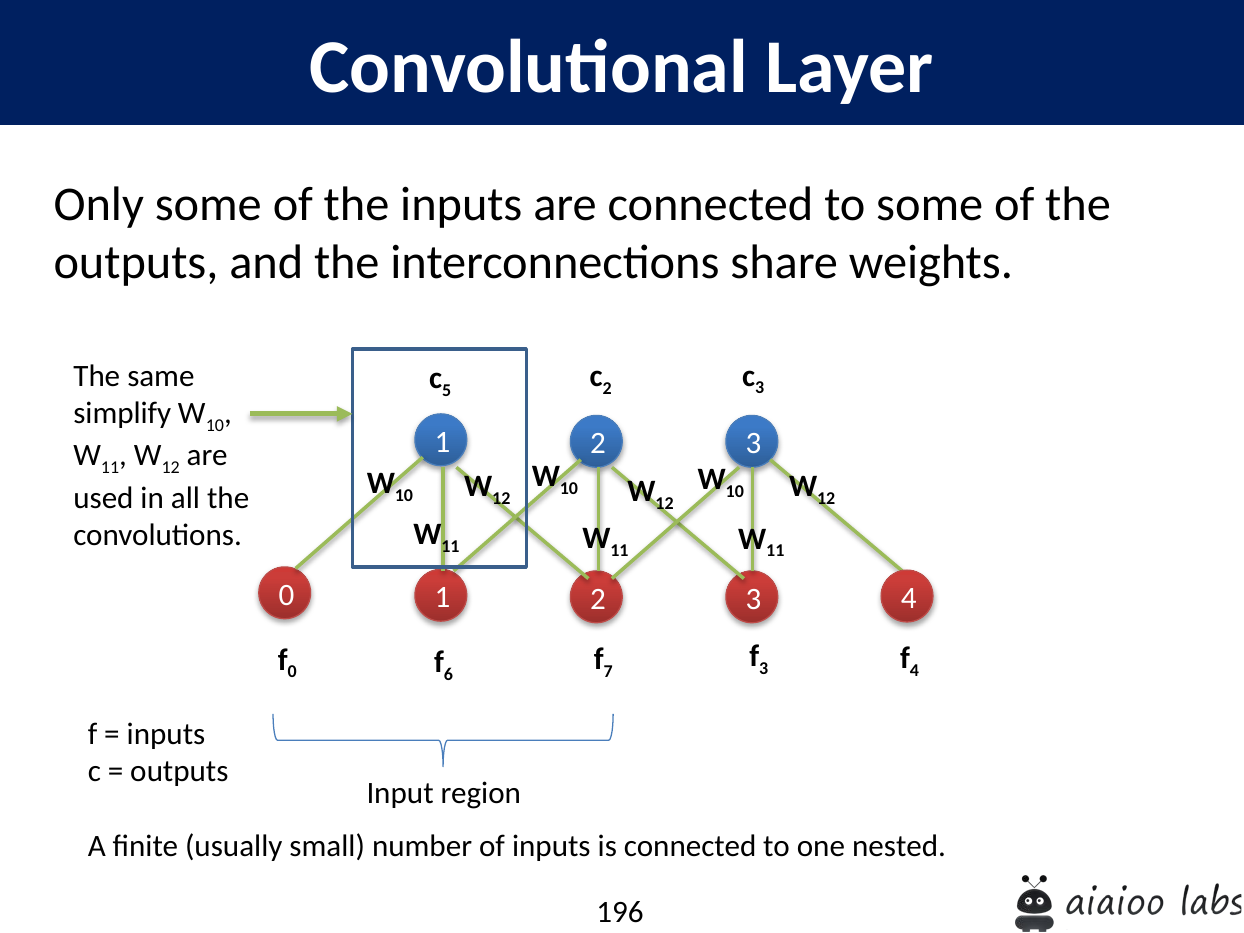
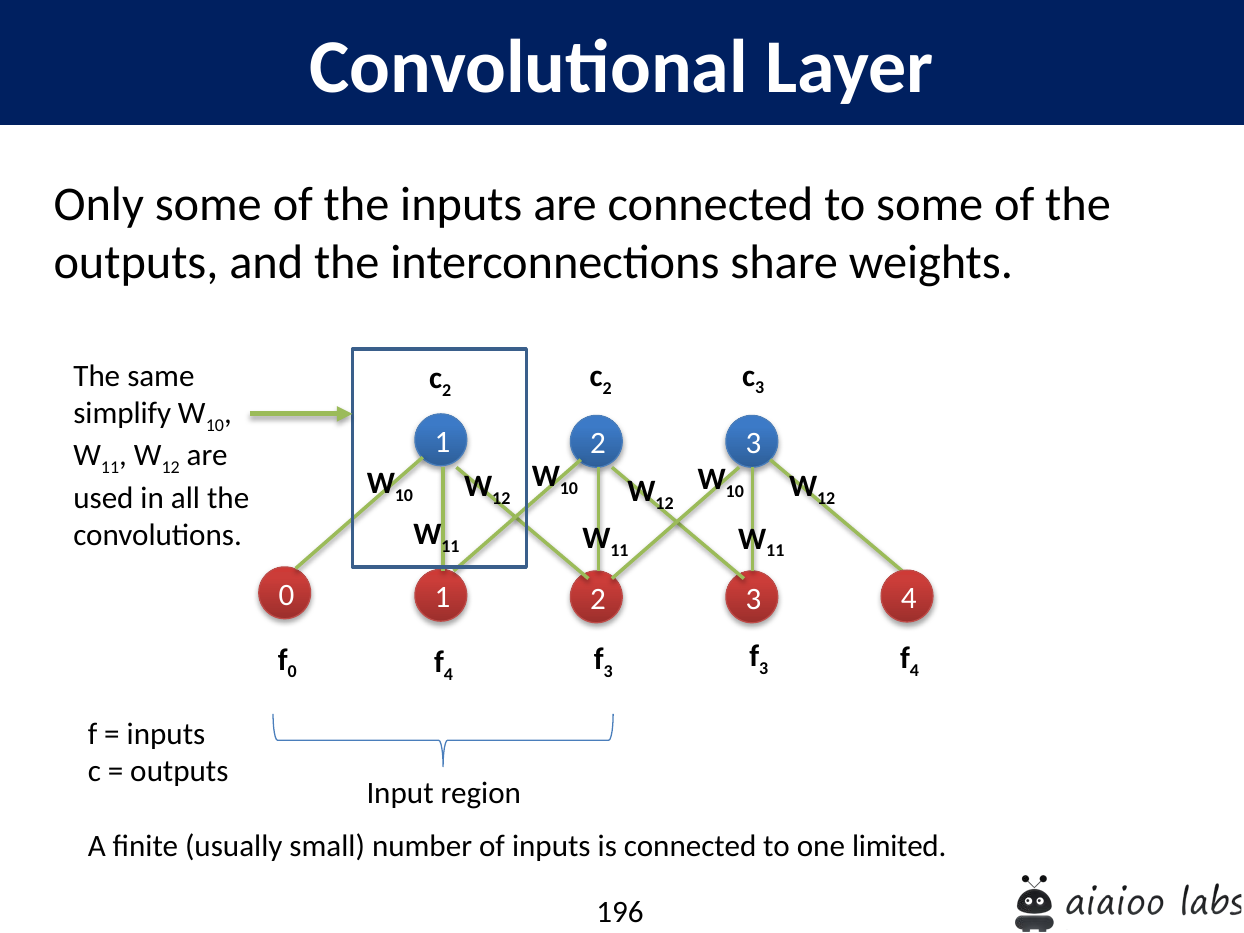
5 at (447, 391): 5 -> 2
6 at (448, 674): 6 -> 4
7 at (608, 671): 7 -> 3
nested: nested -> limited
